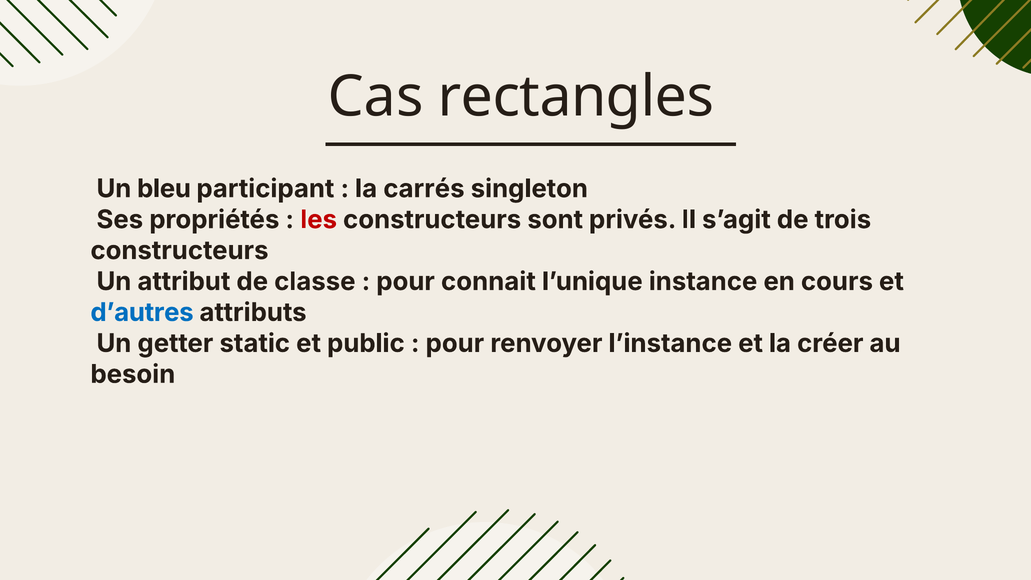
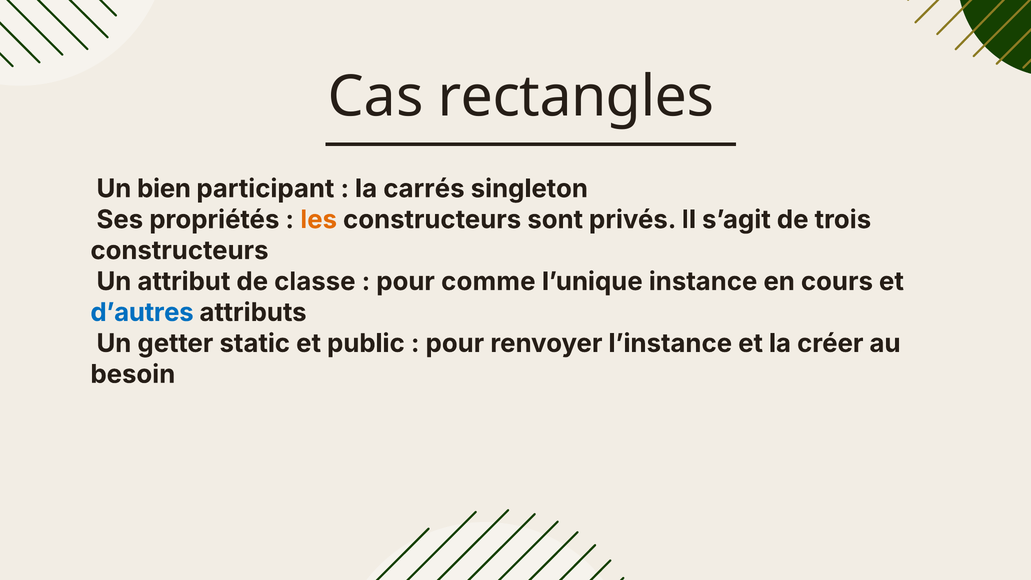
bleu: bleu -> bien
les colour: red -> orange
connait: connait -> comme
